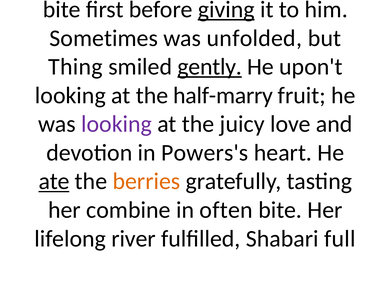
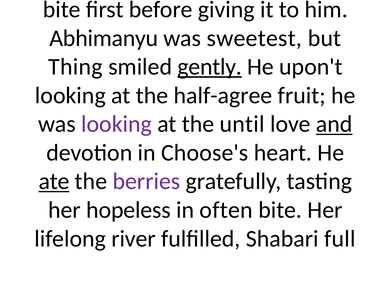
giving underline: present -> none
Sometimes: Sometimes -> Abhimanyu
unfolded: unfolded -> sweetest
half-marry: half-marry -> half-agree
juicy: juicy -> until
and underline: none -> present
Powers's: Powers's -> Choose's
berries colour: orange -> purple
combine: combine -> hopeless
